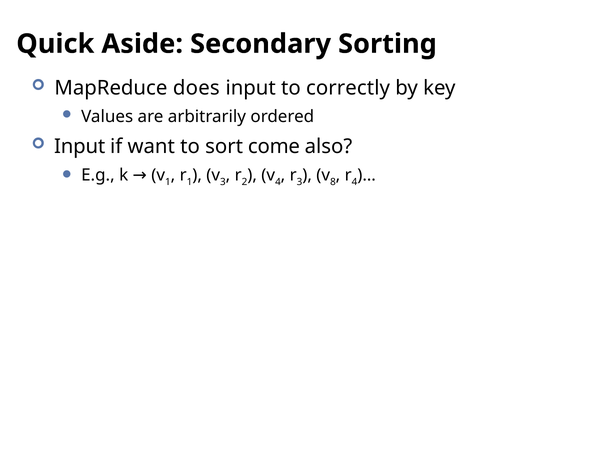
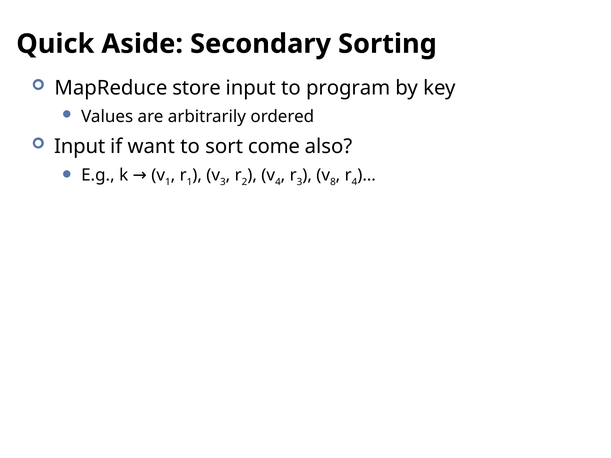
does: does -> store
correctly: correctly -> program
